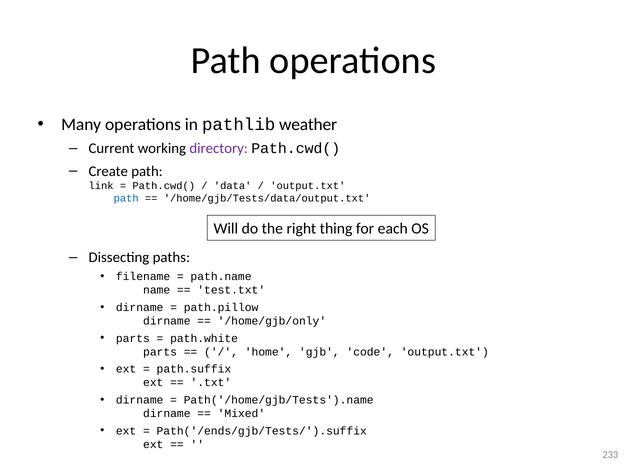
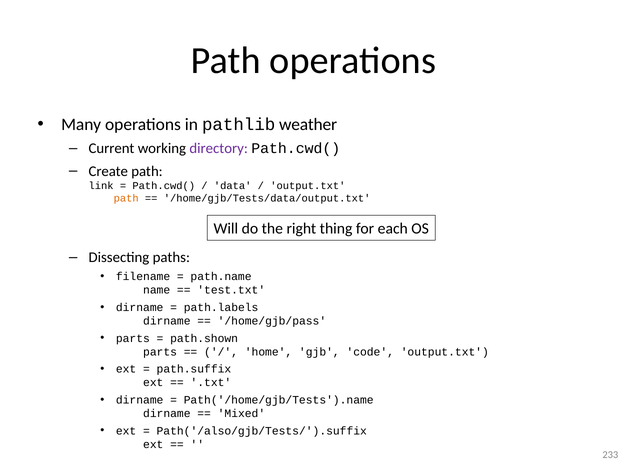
path at (126, 199) colour: blue -> orange
path.pillow: path.pillow -> path.labels
/home/gjb/only: /home/gjb/only -> /home/gjb/pass
path.white: path.white -> path.shown
Path('/ends/gjb/Tests/').suffix: Path('/ends/gjb/Tests/').suffix -> Path('/also/gjb/Tests/').suffix
